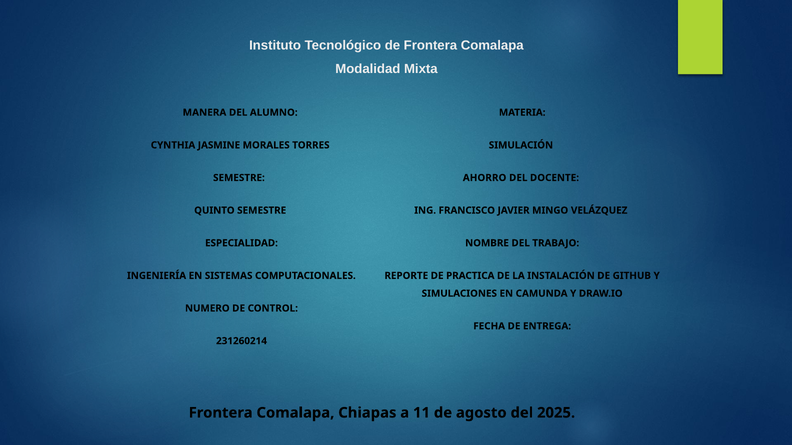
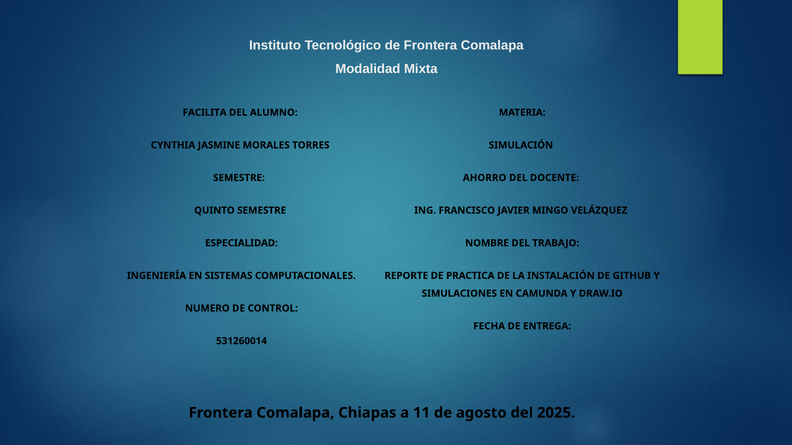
MANERA: MANERA -> FACILITA
231260214: 231260214 -> 531260014
